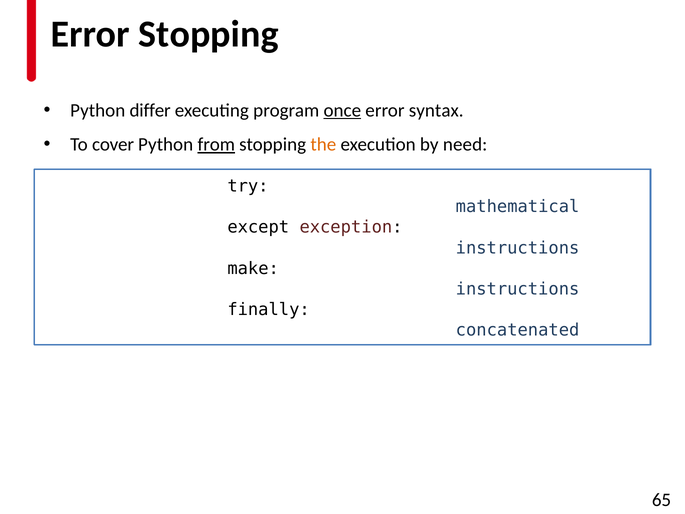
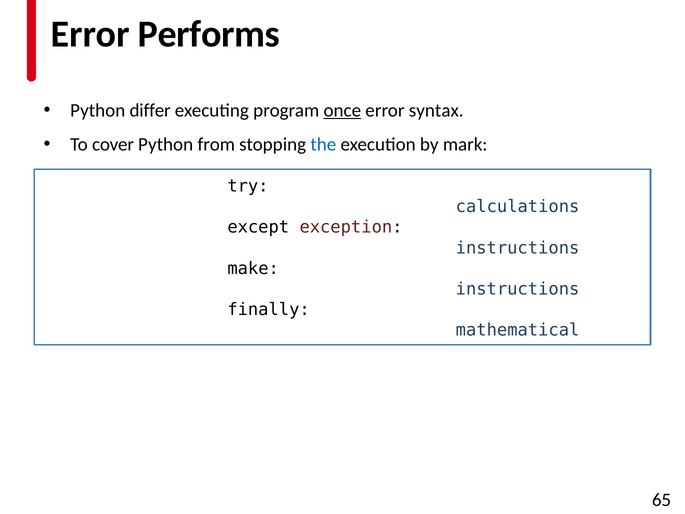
Error Stopping: Stopping -> Performs
from underline: present -> none
the colour: orange -> blue
need: need -> mark
mathematical: mathematical -> calculations
concatenated: concatenated -> mathematical
